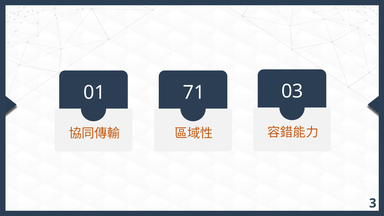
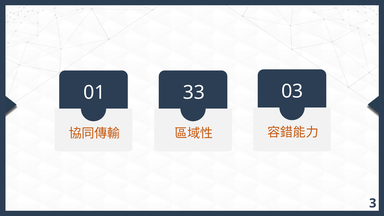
71: 71 -> 33
